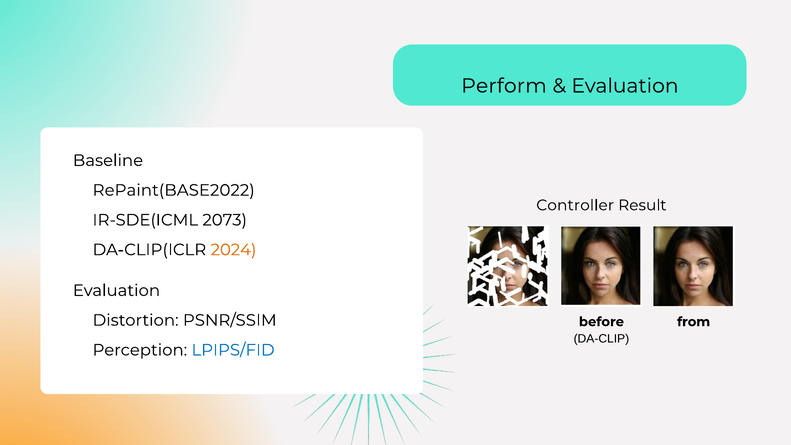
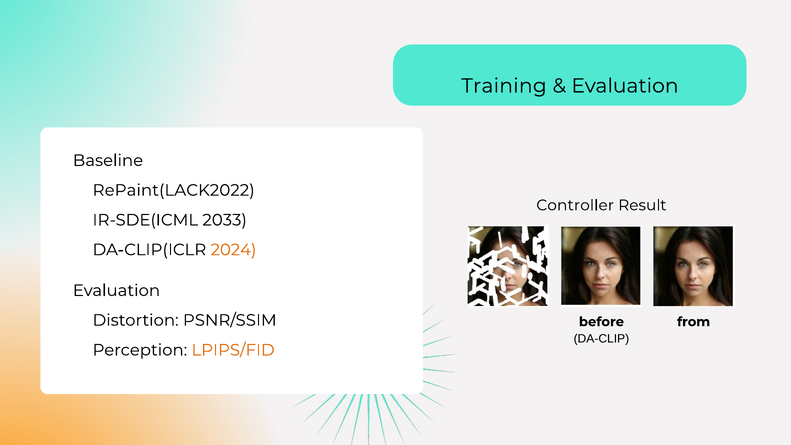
Perform: Perform -> Training
RePaint(BASE2022: RePaint(BASE2022 -> RePaint(LACK2022
2073: 2073 -> 2033
LPIPS/FID colour: blue -> orange
